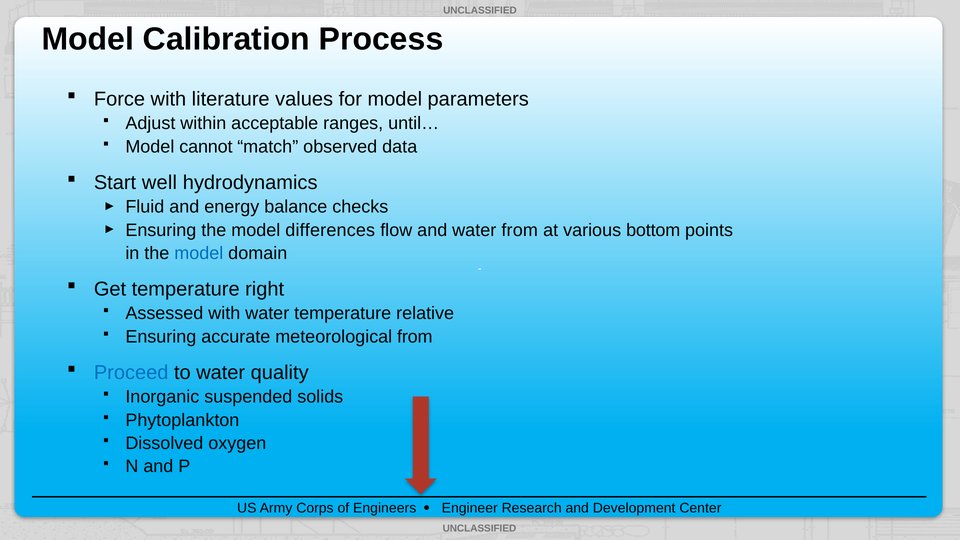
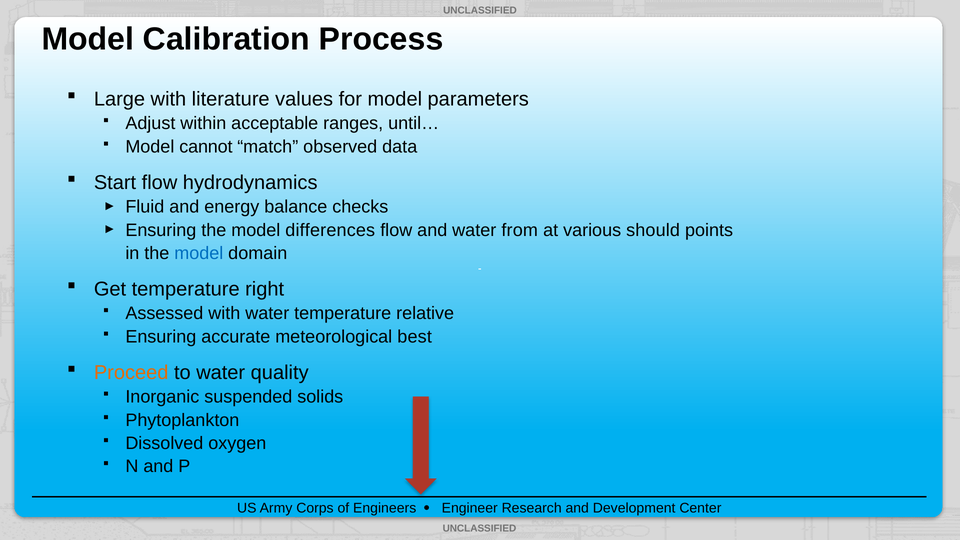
Force: Force -> Large
Start well: well -> flow
bottom: bottom -> should
meteorological from: from -> best
Proceed colour: blue -> orange
